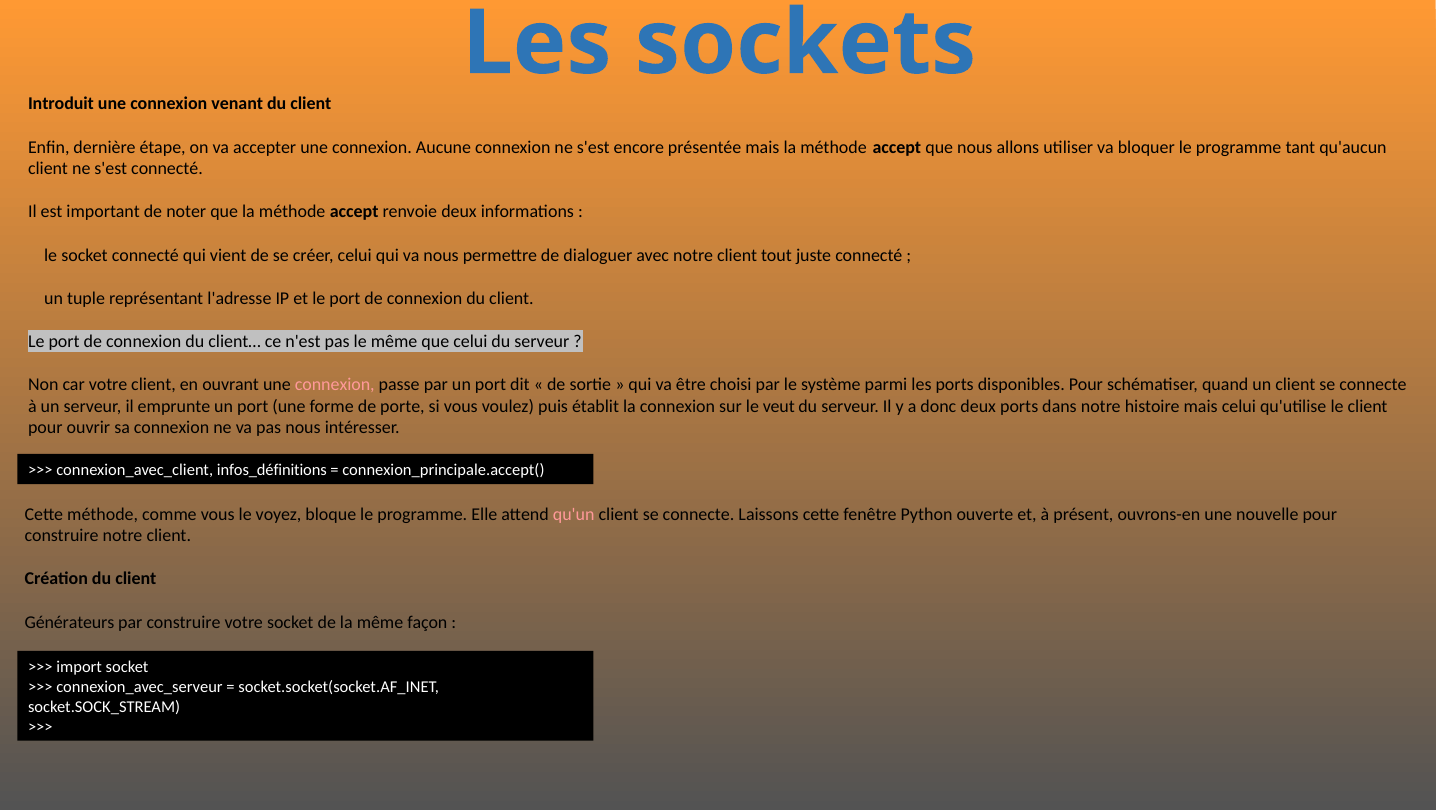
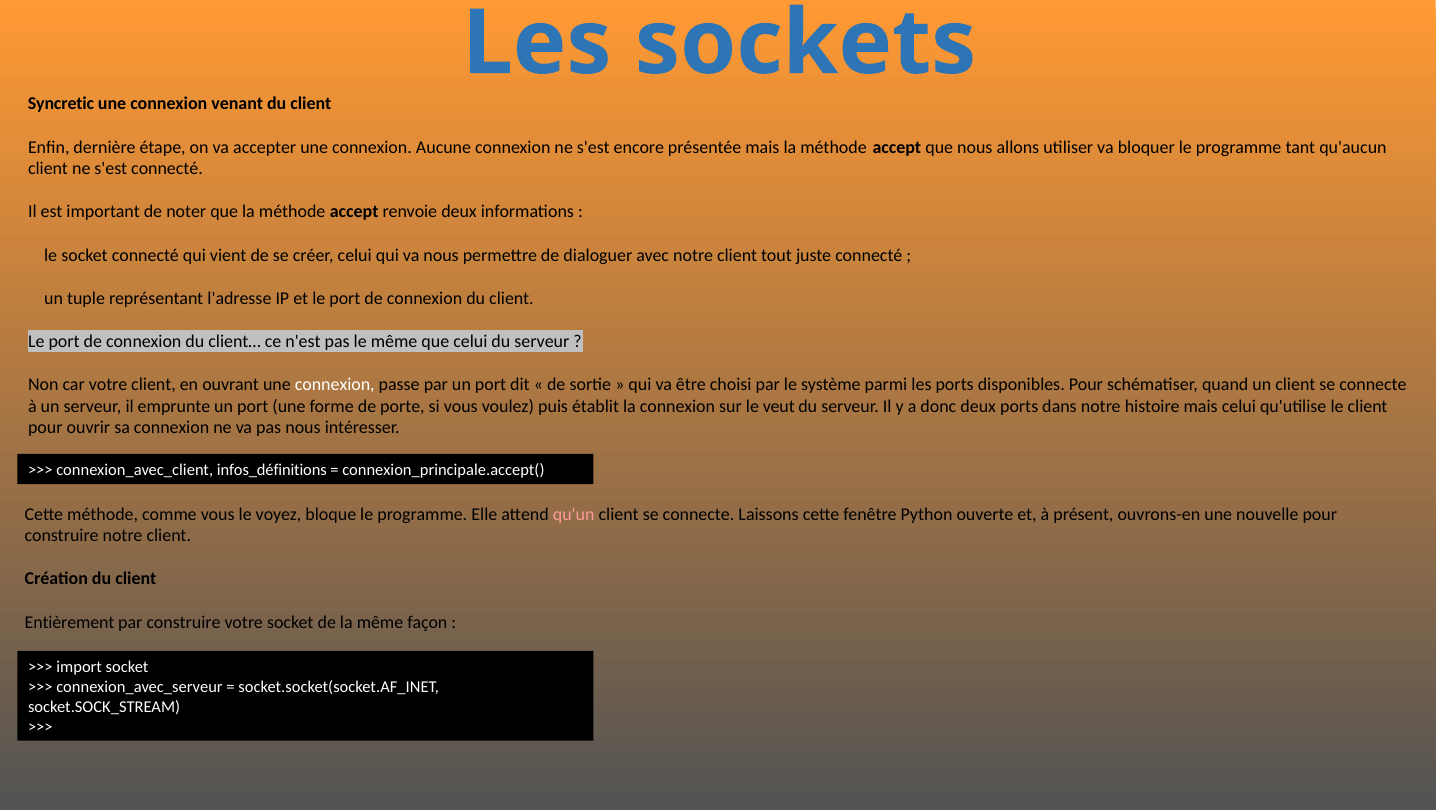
Introduit: Introduit -> Syncretic
connexion at (335, 385) colour: pink -> white
Générateurs: Générateurs -> Entièrement
